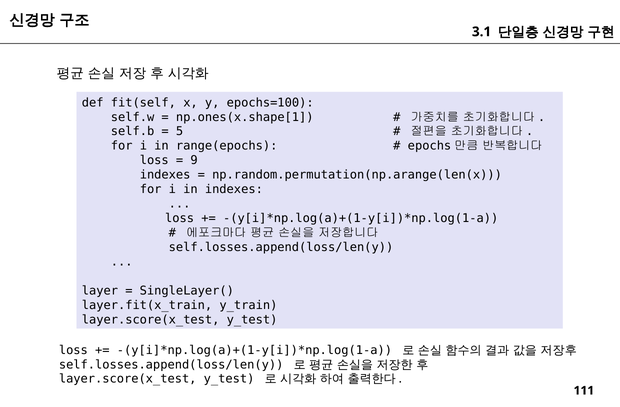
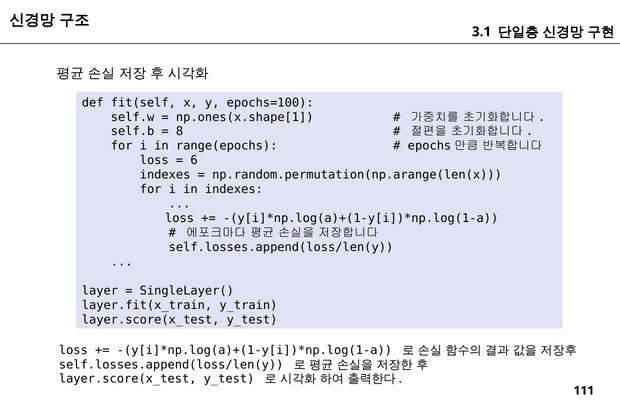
5: 5 -> 8
9: 9 -> 6
